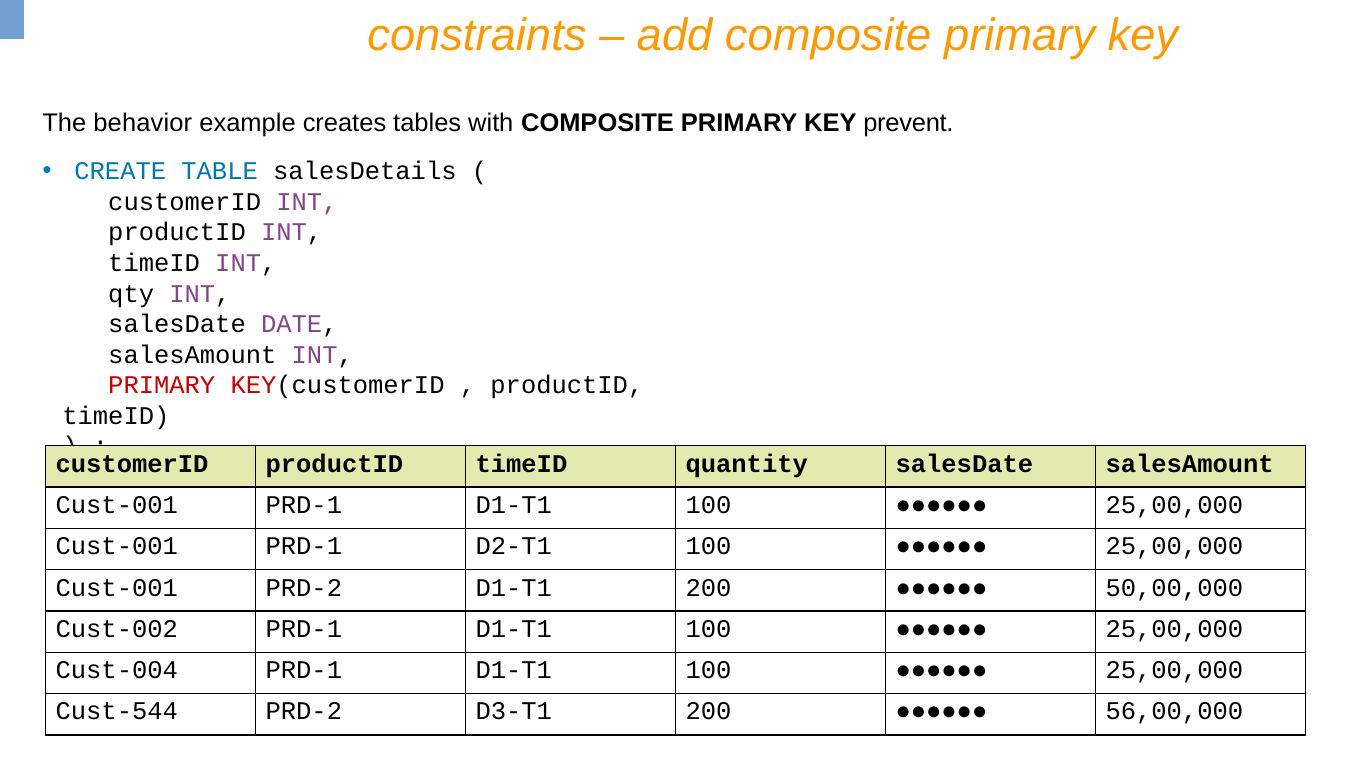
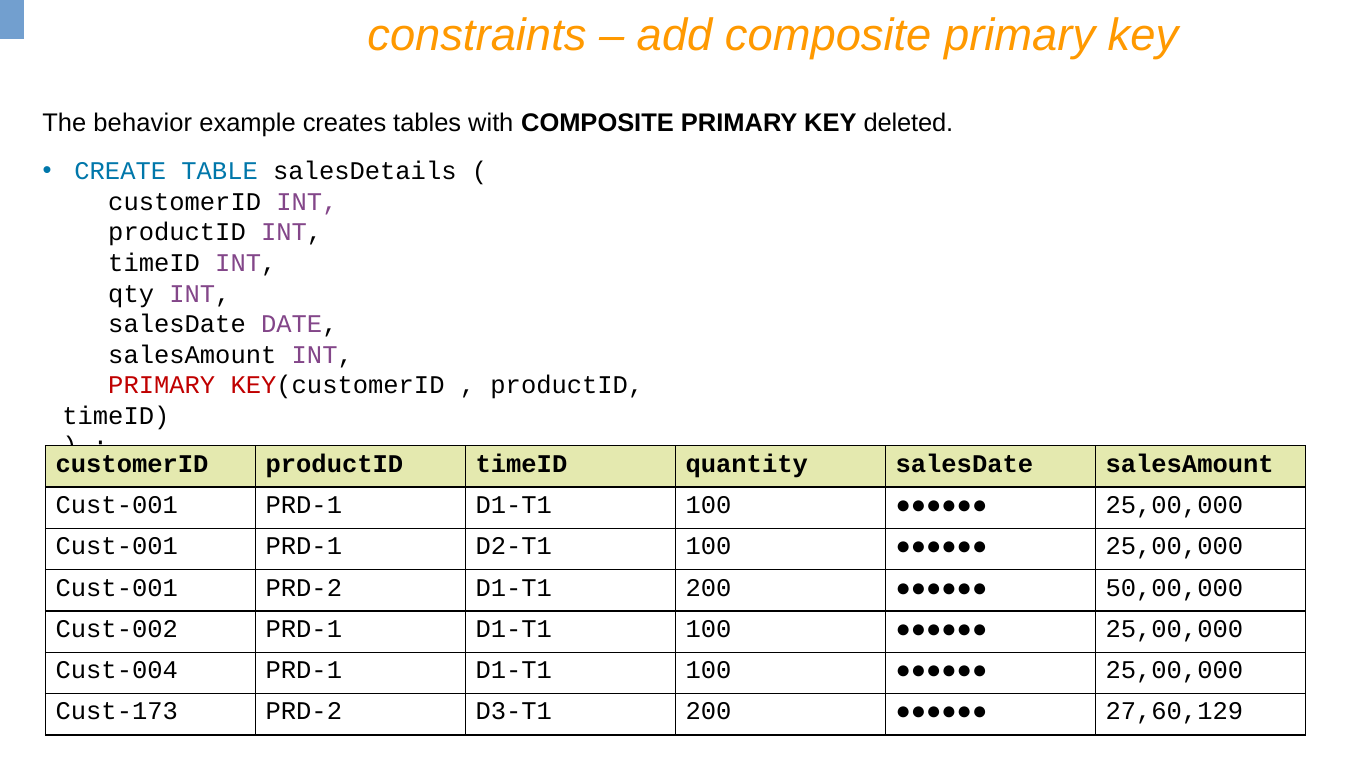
prevent: prevent -> deleted
Cust-544: Cust-544 -> Cust-173
56,00,000: 56,00,000 -> 27,60,129
